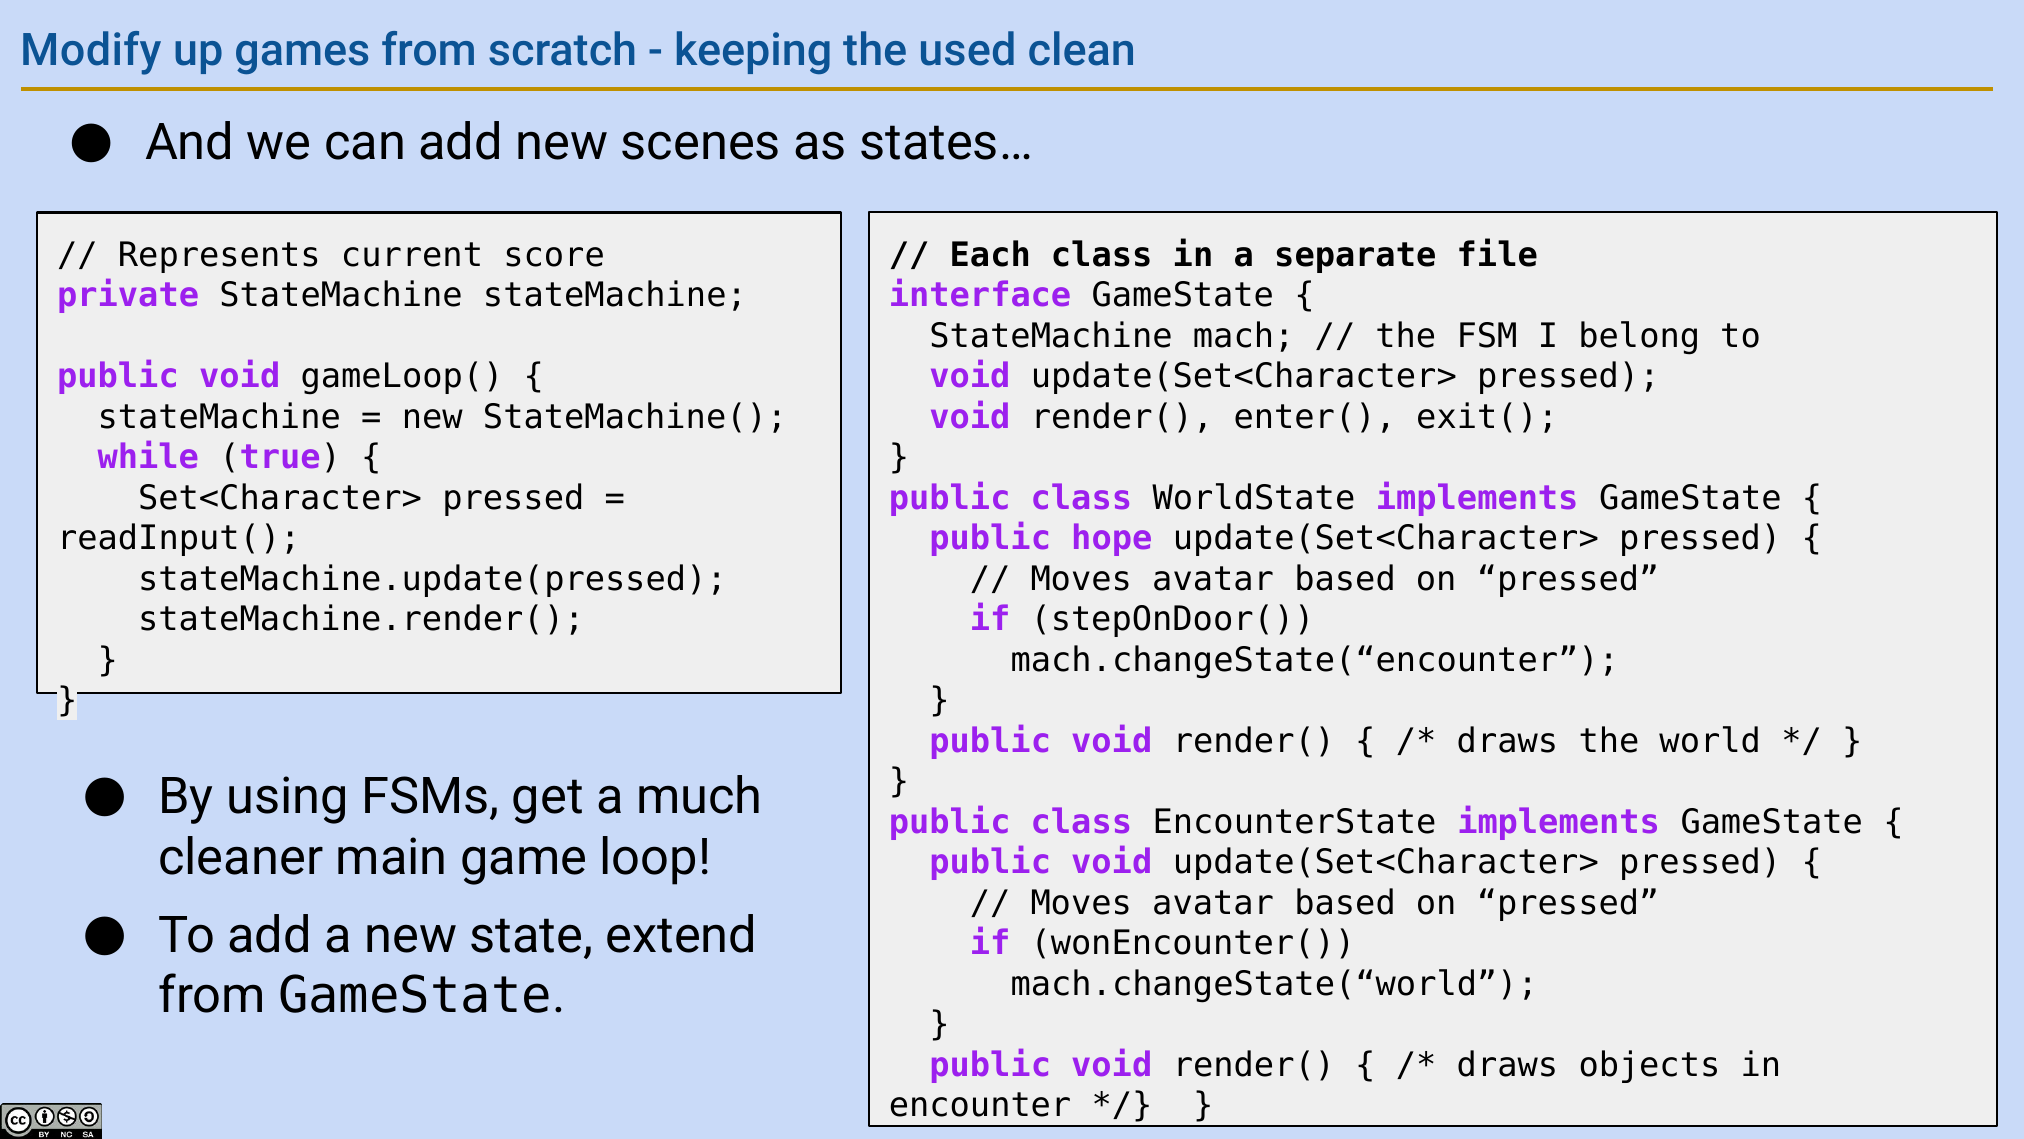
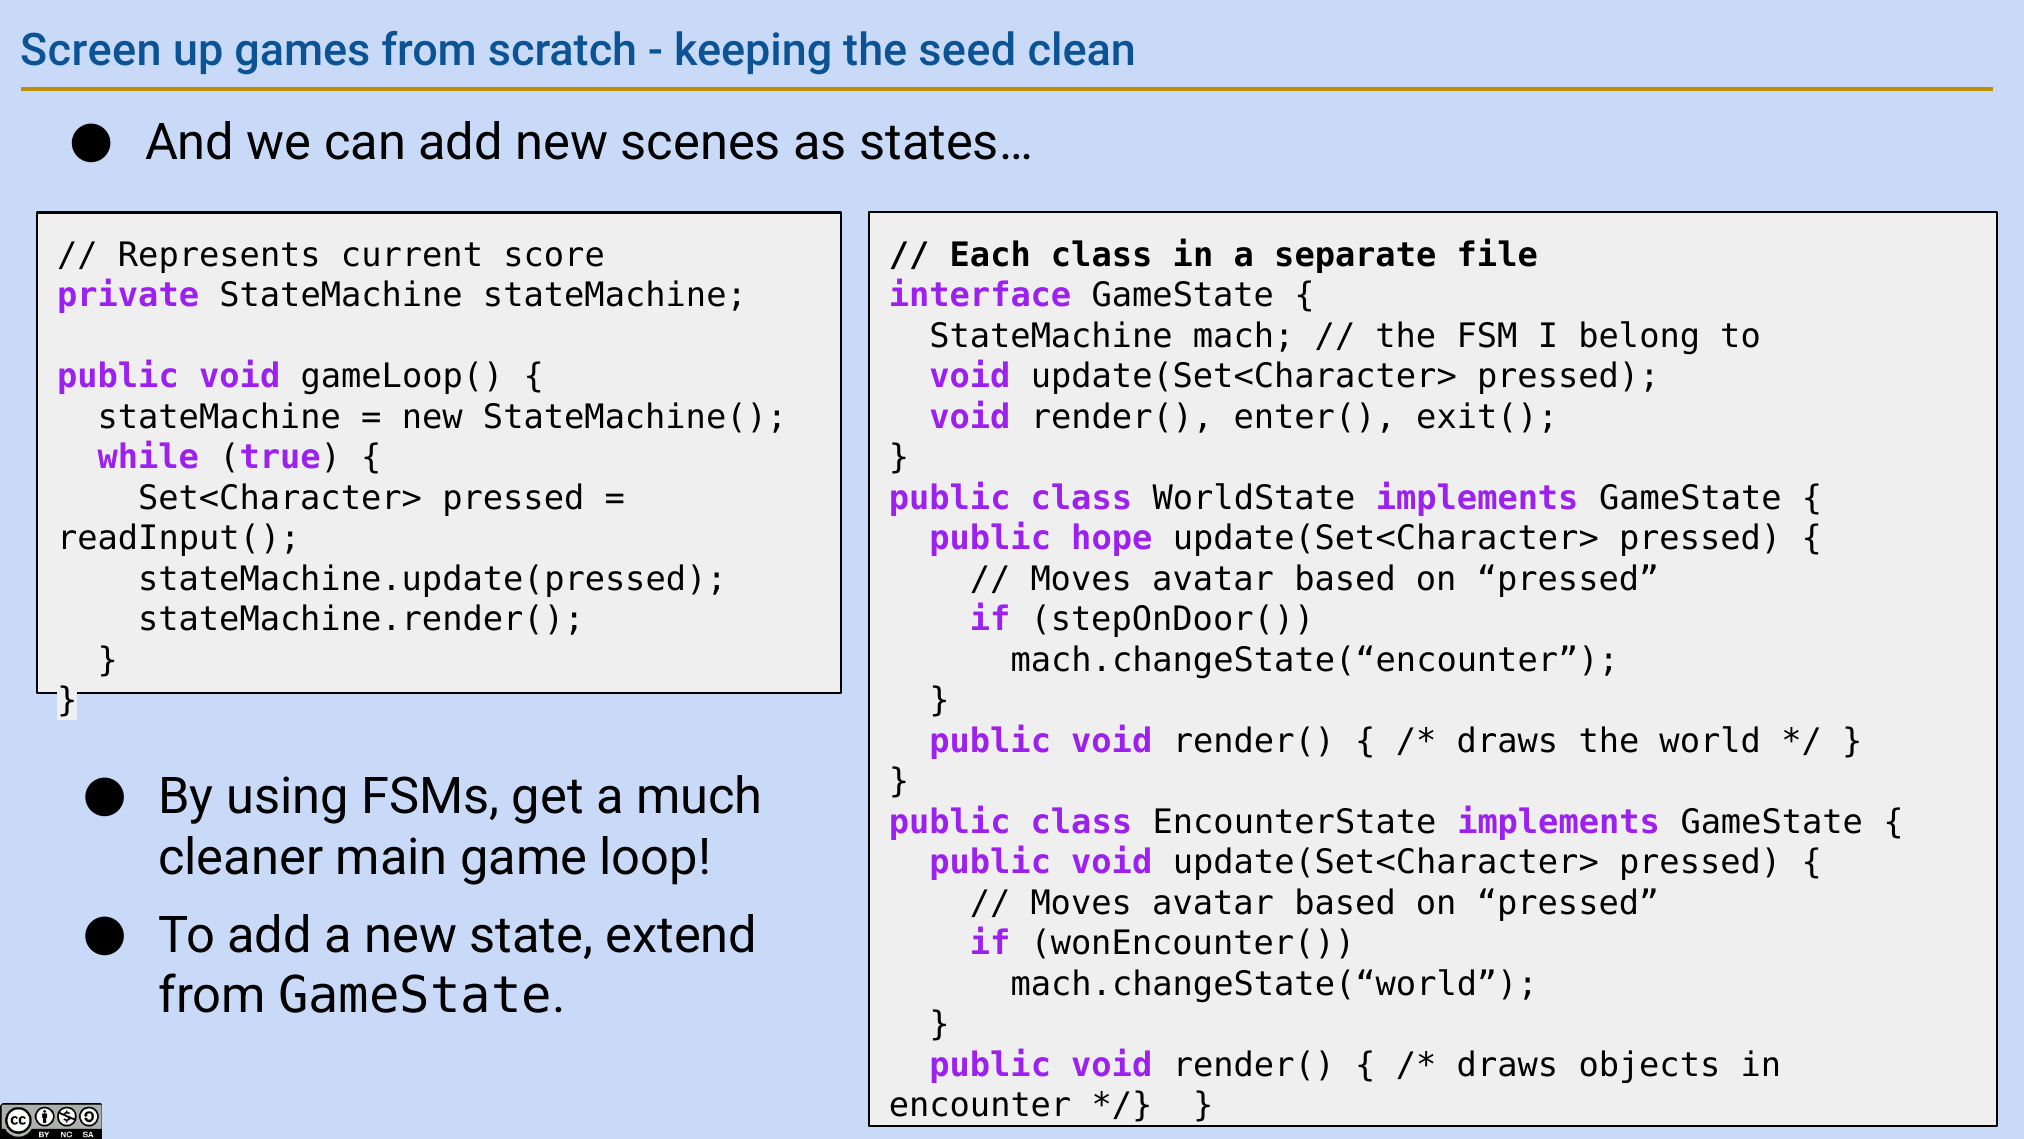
Modify: Modify -> Screen
used: used -> seed
